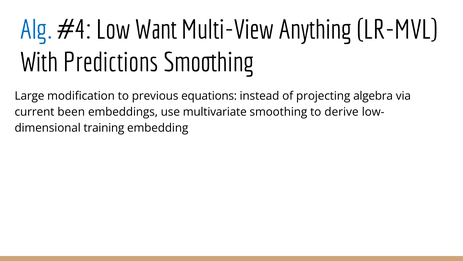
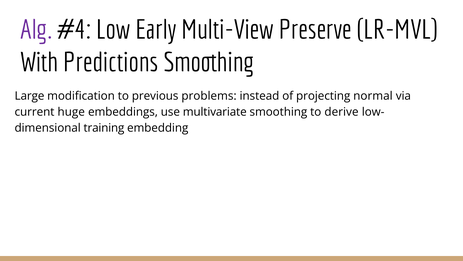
Alg colour: blue -> purple
Want: Want -> Early
Anything: Anything -> Preserve
equations: equations -> problems
algebra: algebra -> normal
been: been -> huge
